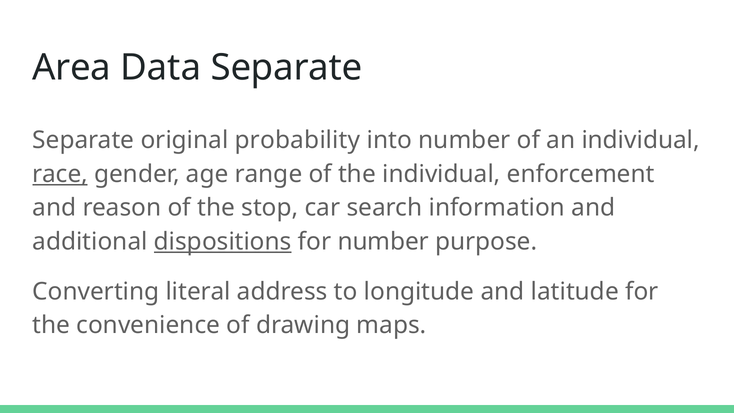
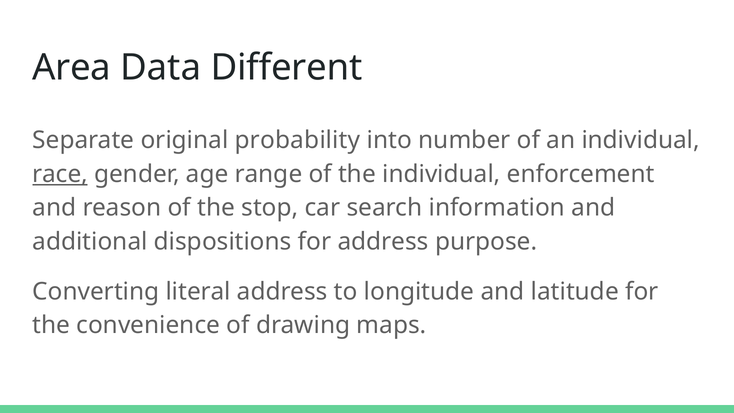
Data Separate: Separate -> Different
dispositions underline: present -> none
for number: number -> address
